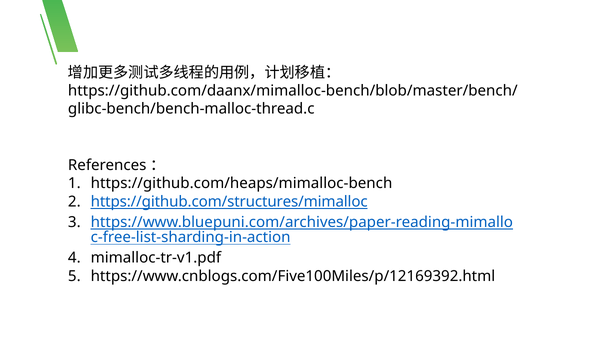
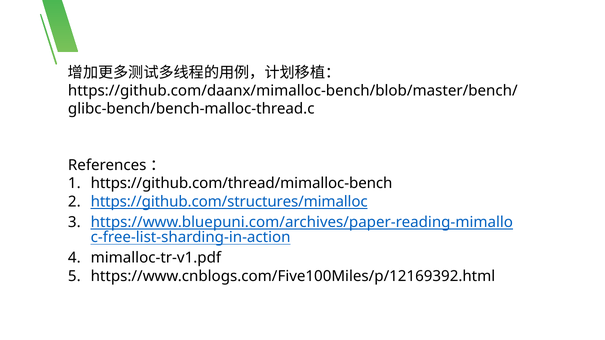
https://github.com/heaps/mimalloc-bench: https://github.com/heaps/mimalloc-bench -> https://github.com/thread/mimalloc-bench
